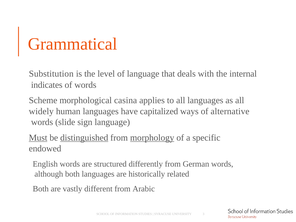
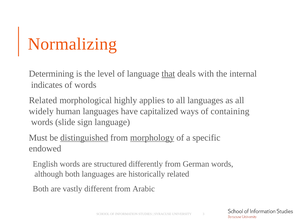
Grammatical: Grammatical -> Normalizing
Substitution: Substitution -> Determining
that underline: none -> present
Scheme at (43, 100): Scheme -> Related
casina: casina -> highly
alternative: alternative -> containing
Must underline: present -> none
